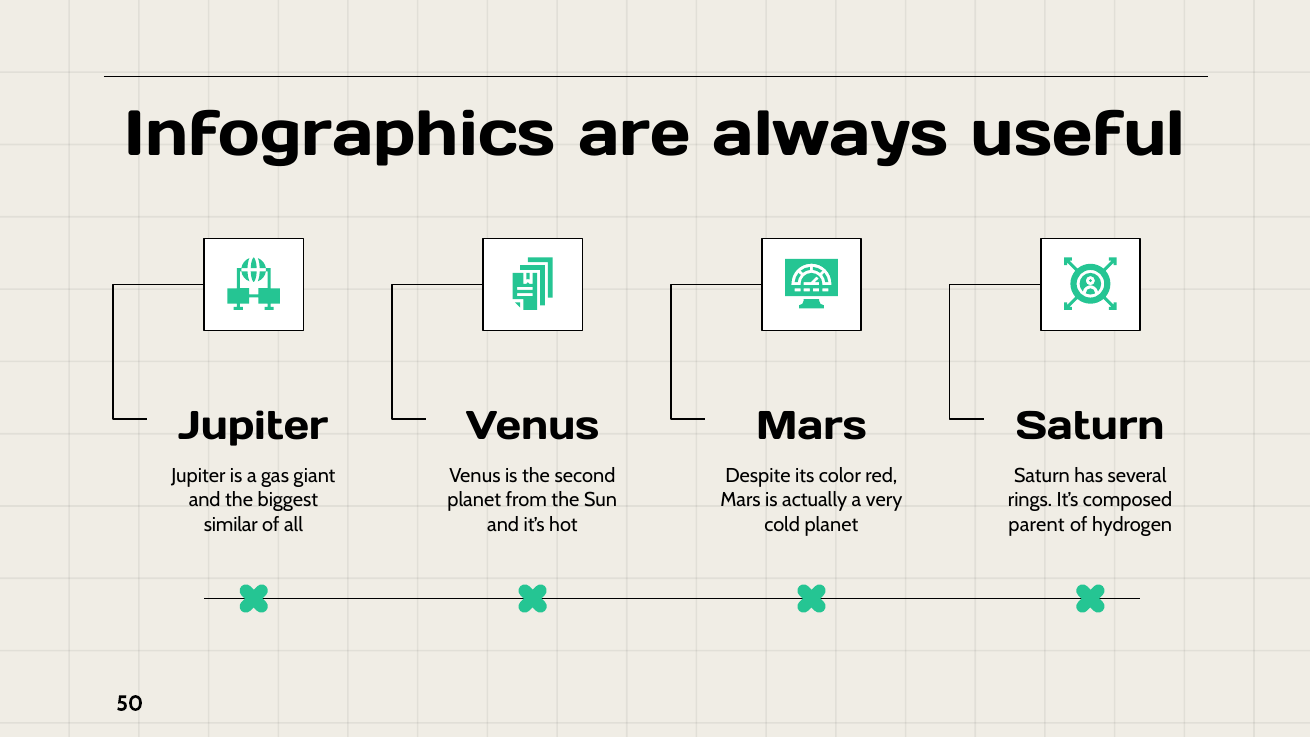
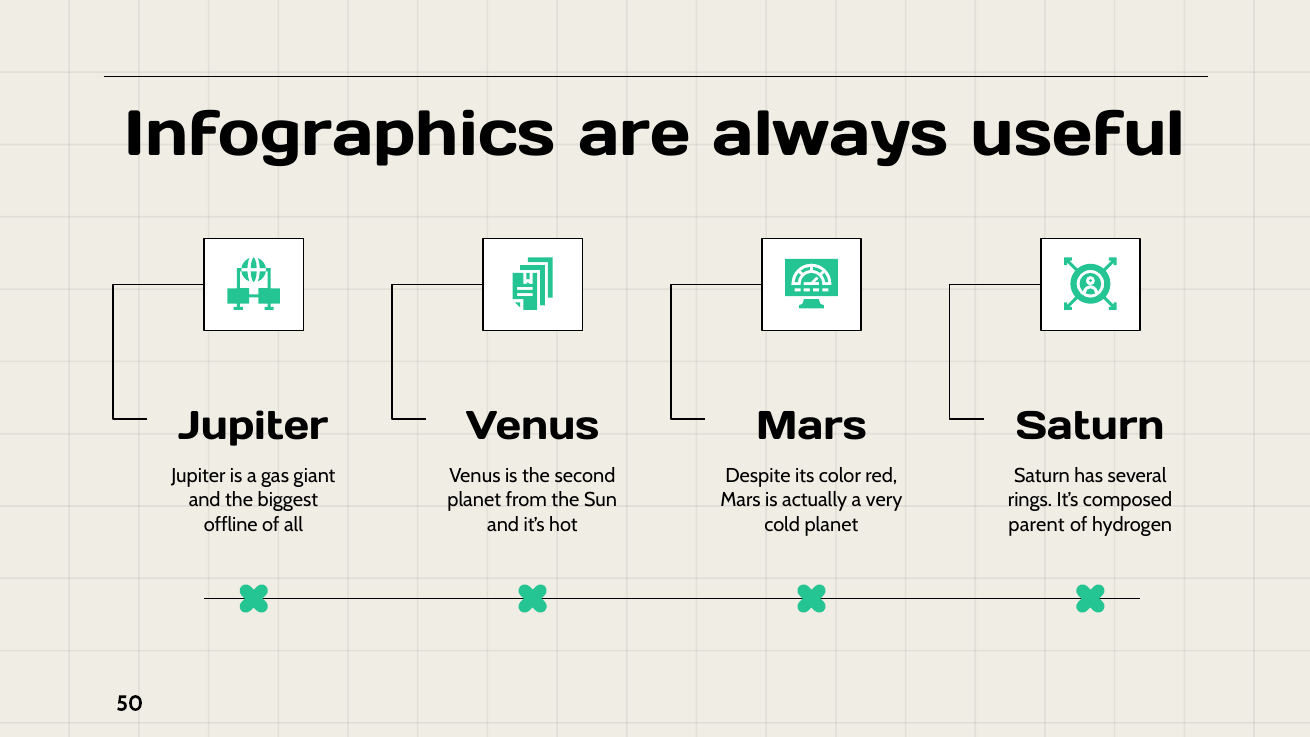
similar: similar -> offline
